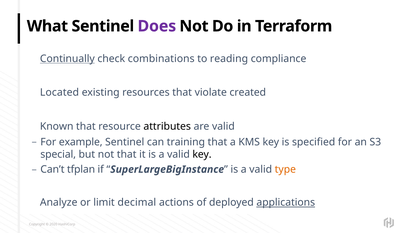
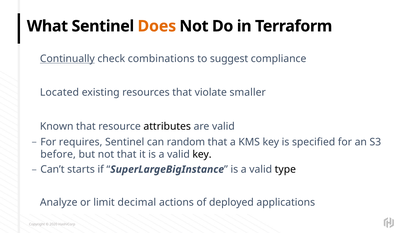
Does colour: purple -> orange
reading: reading -> suggest
created: created -> smaller
example: example -> requires
training: training -> random
special: special -> before
tfplan: tfplan -> starts
type colour: orange -> black
applications underline: present -> none
